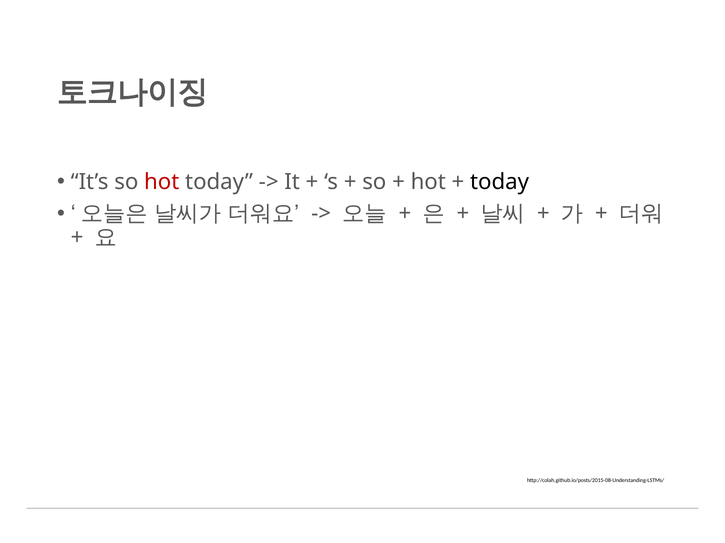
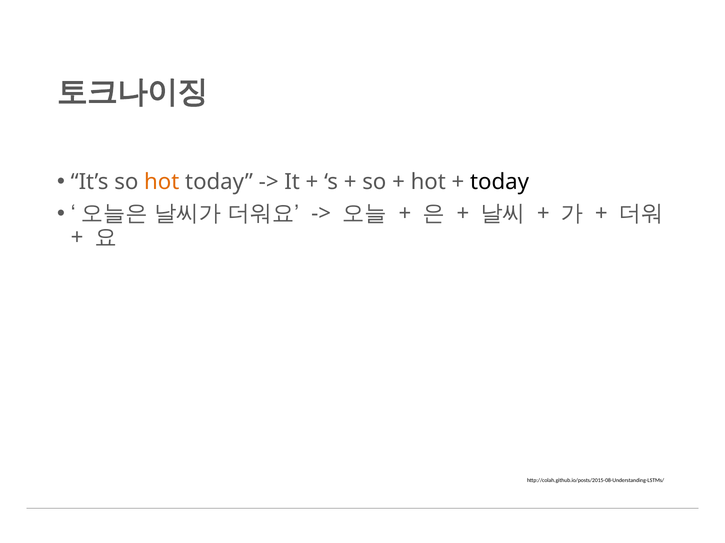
hot at (162, 182) colour: red -> orange
